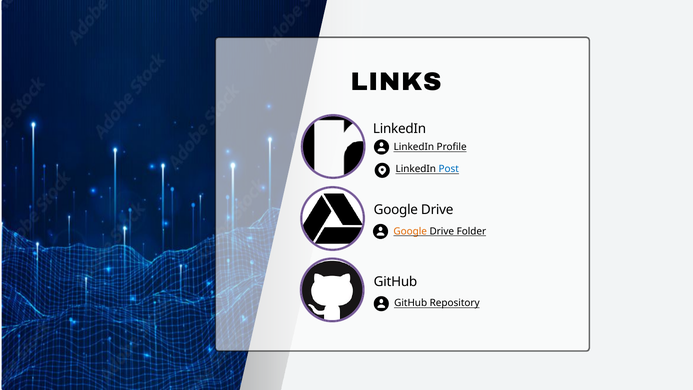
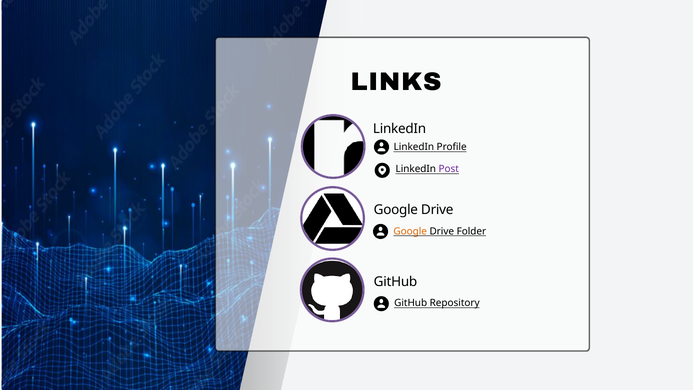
Post colour: blue -> purple
